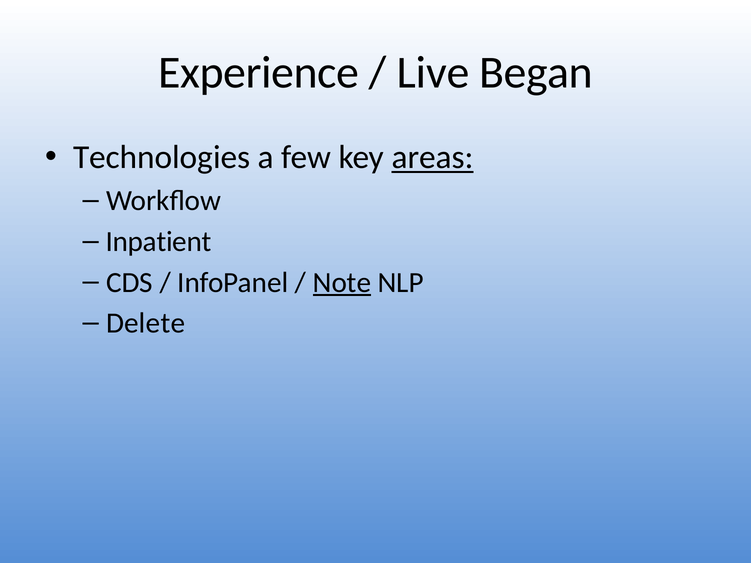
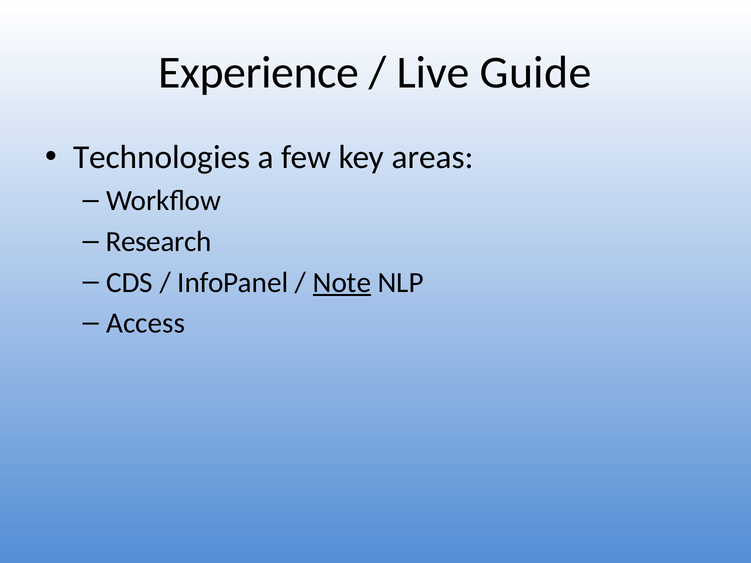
Began: Began -> Guide
areas underline: present -> none
Inpatient: Inpatient -> Research
Delete: Delete -> Access
